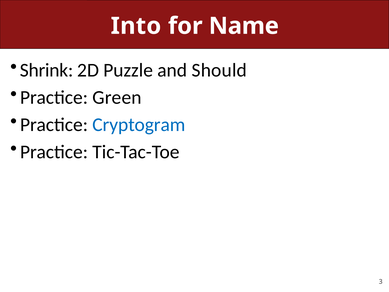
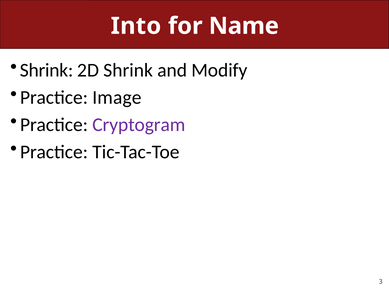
2D Puzzle: Puzzle -> Shrink
Should: Should -> Modify
Green: Green -> Image
Cryptogram colour: blue -> purple
